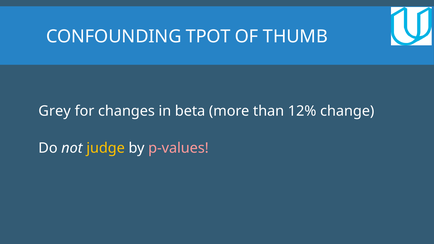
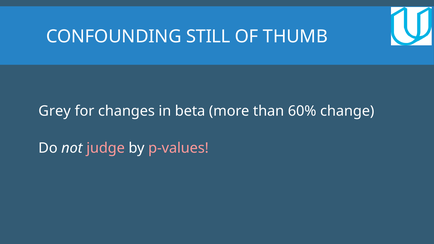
TPOT: TPOT -> STILL
12%: 12% -> 60%
judge colour: yellow -> pink
